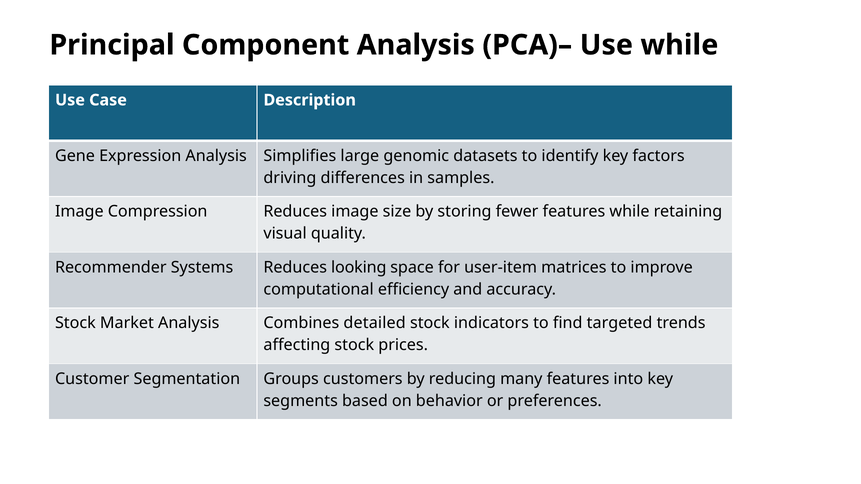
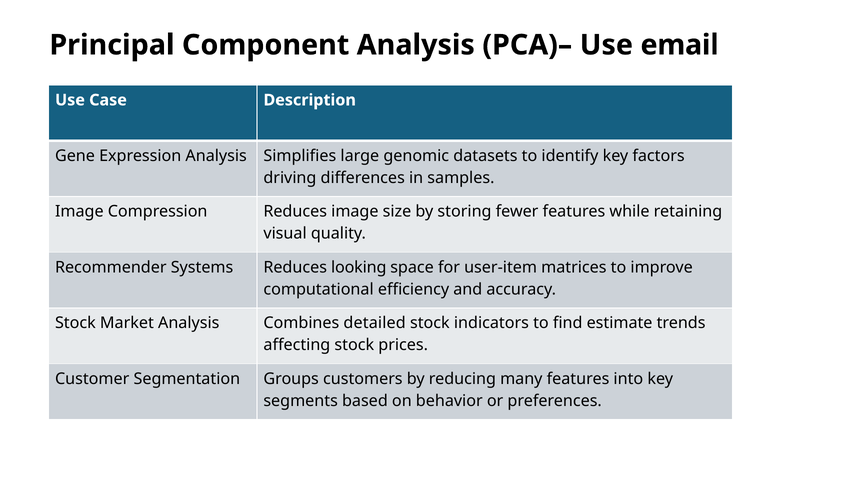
Use while: while -> email
targeted: targeted -> estimate
